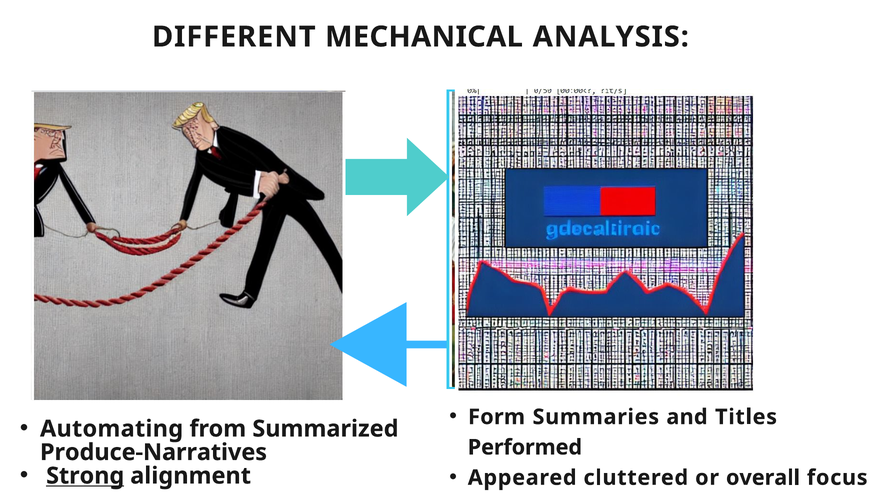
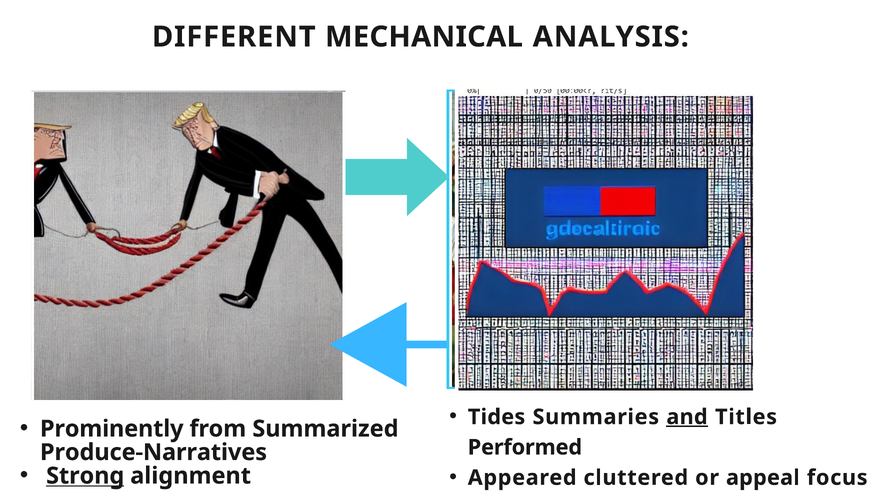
Form: Form -> Tides
and underline: none -> present
Automating: Automating -> Prominently
overall: overall -> appeal
